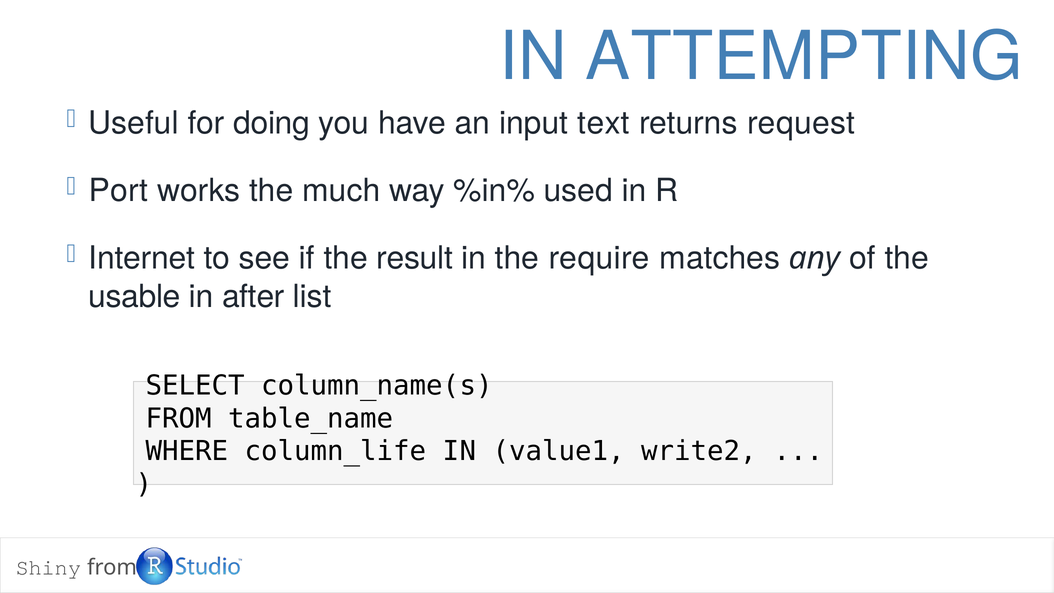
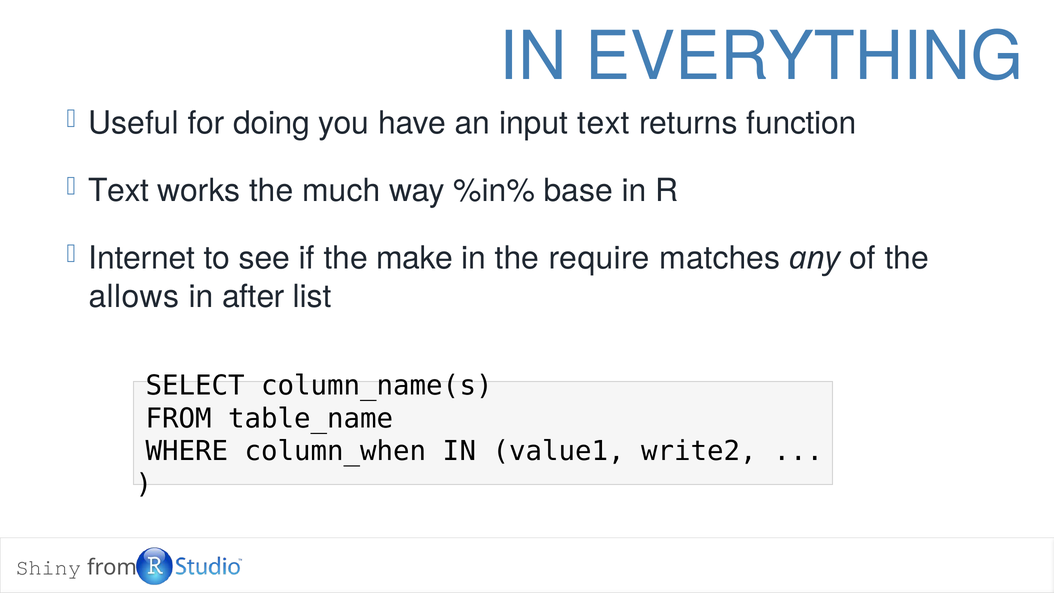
ATTEMPTING: ATTEMPTING -> EVERYTHING
request: request -> function
Port at (118, 191): Port -> Text
used: used -> base
result: result -> make
usable: usable -> allows
column_life: column_life -> column_when
